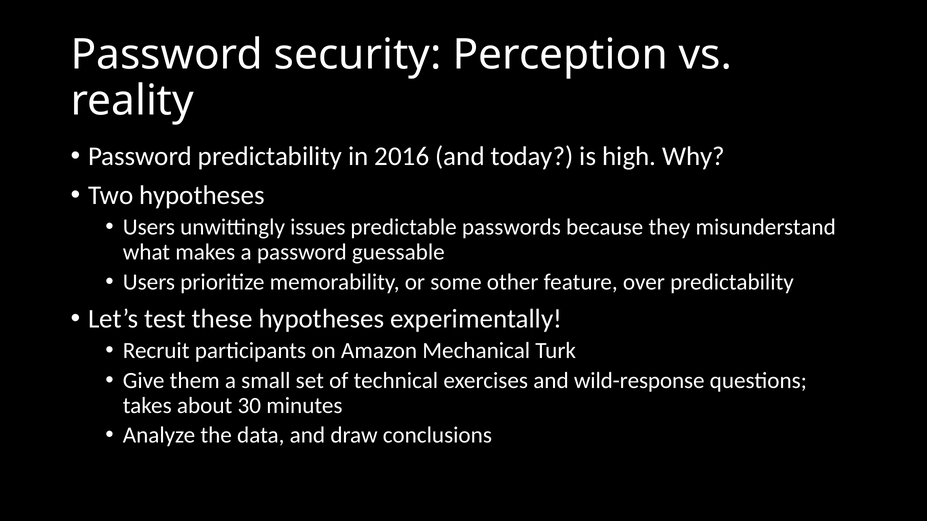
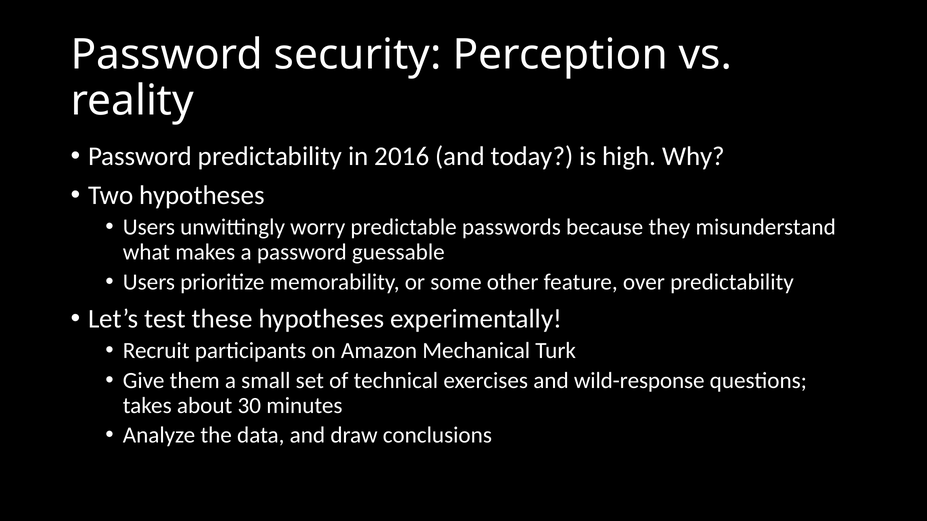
issues: issues -> worry
